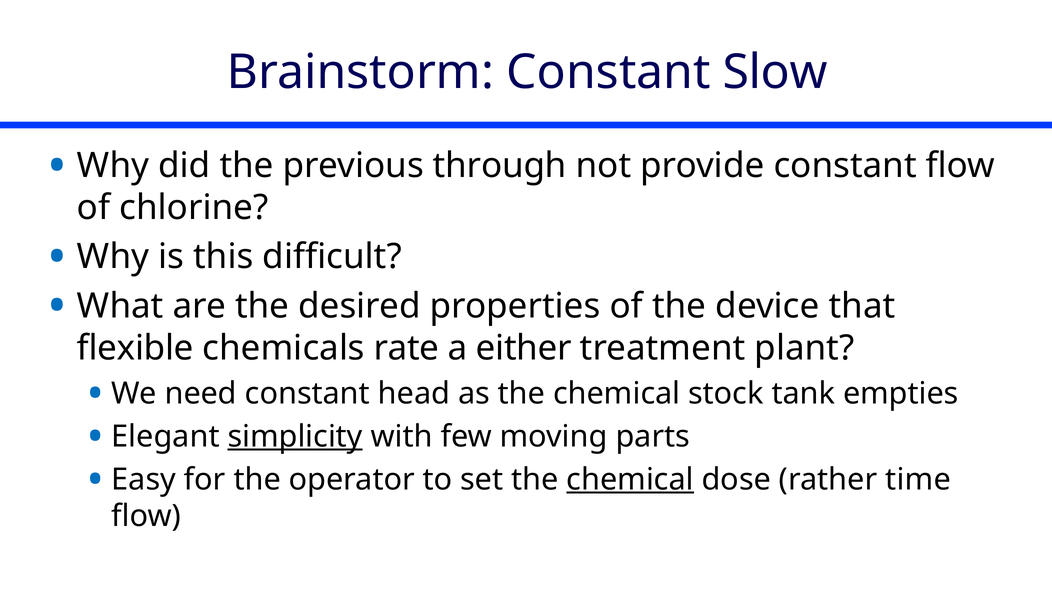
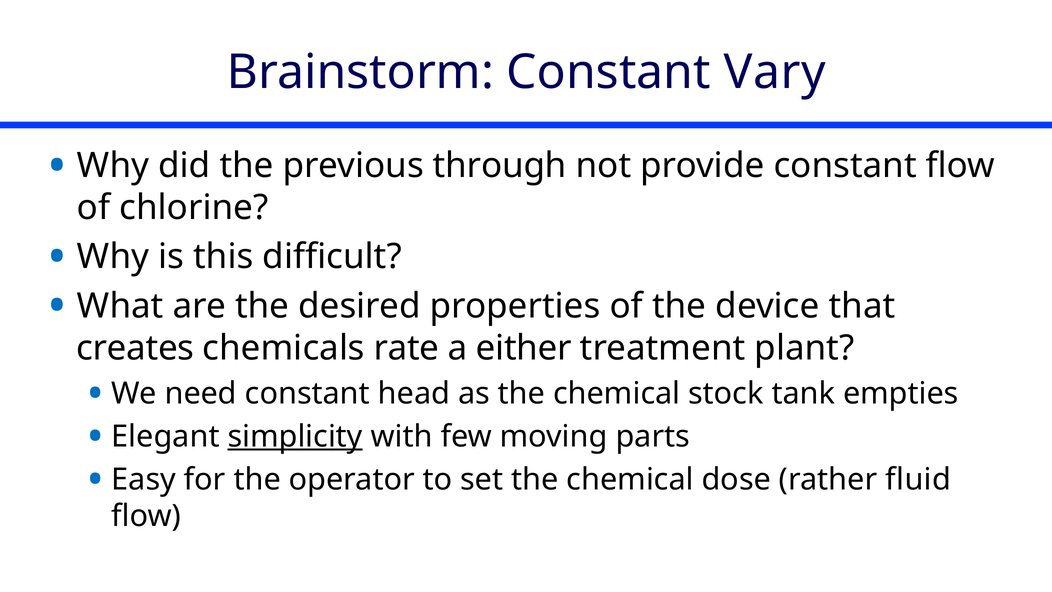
Slow: Slow -> Vary
flexible: flexible -> creates
chemical at (630, 479) underline: present -> none
time: time -> fluid
